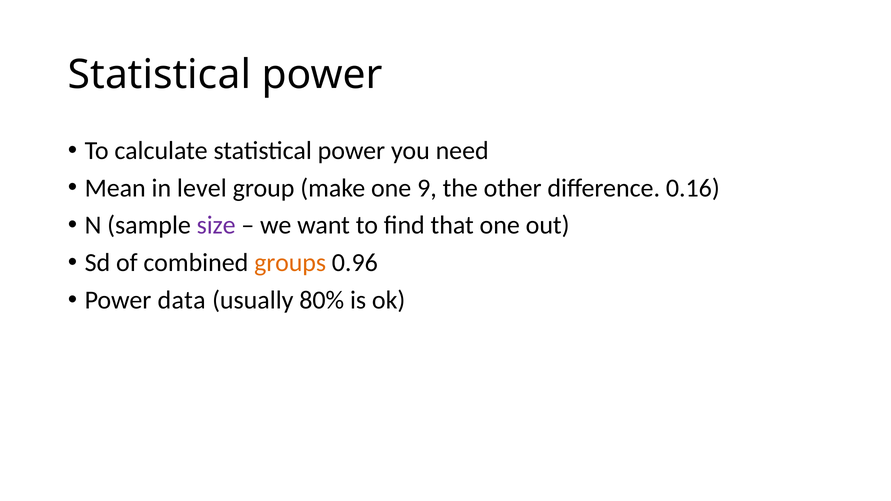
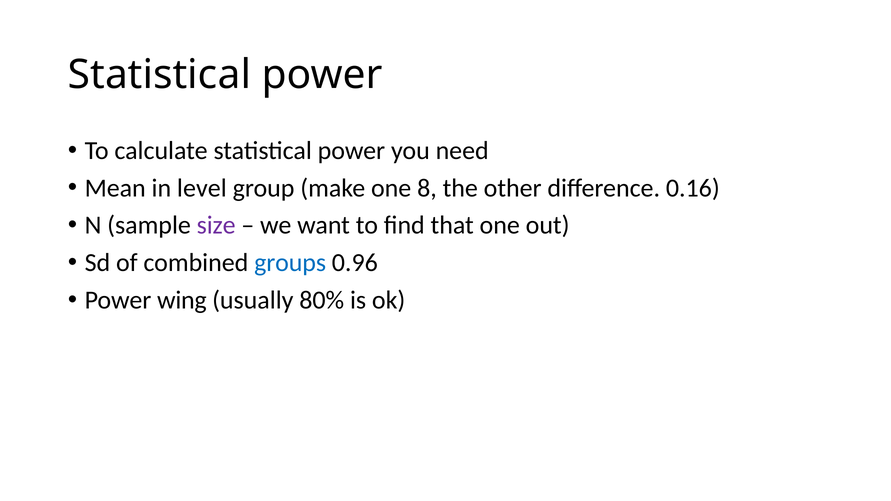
9: 9 -> 8
groups colour: orange -> blue
data: data -> wing
